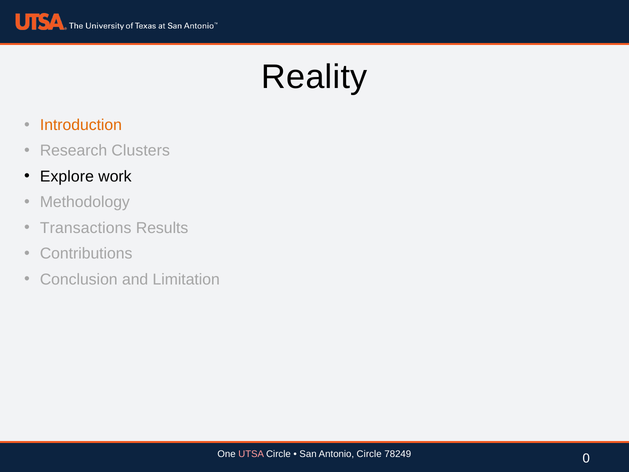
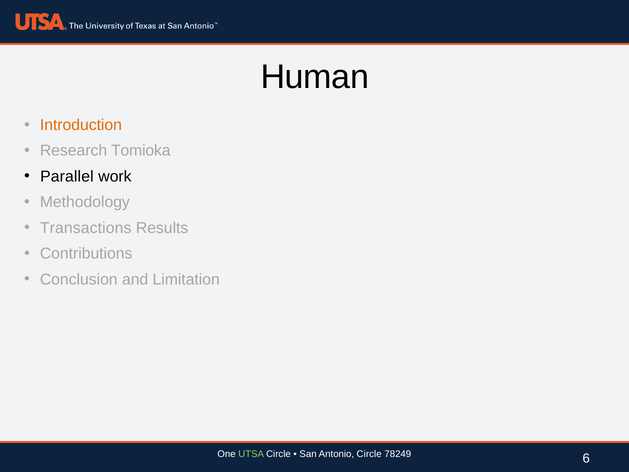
Reality: Reality -> Human
Clusters: Clusters -> Tomioka
Explore: Explore -> Parallel
UTSA colour: pink -> light green
0: 0 -> 6
